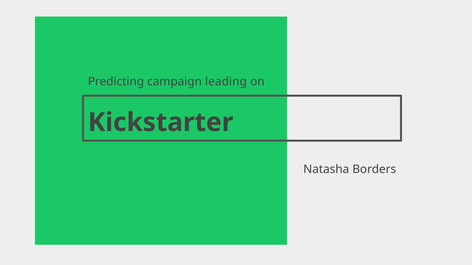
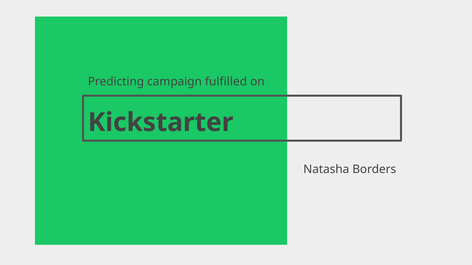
leading: leading -> fulfilled
